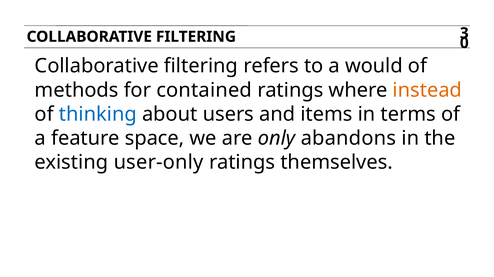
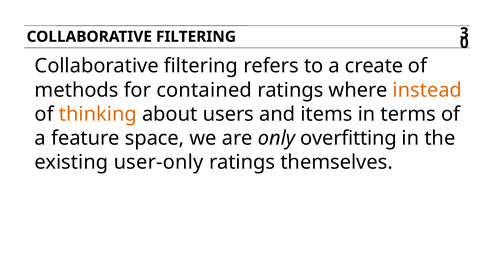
would: would -> create
thinking colour: blue -> orange
abandons: abandons -> overfitting
